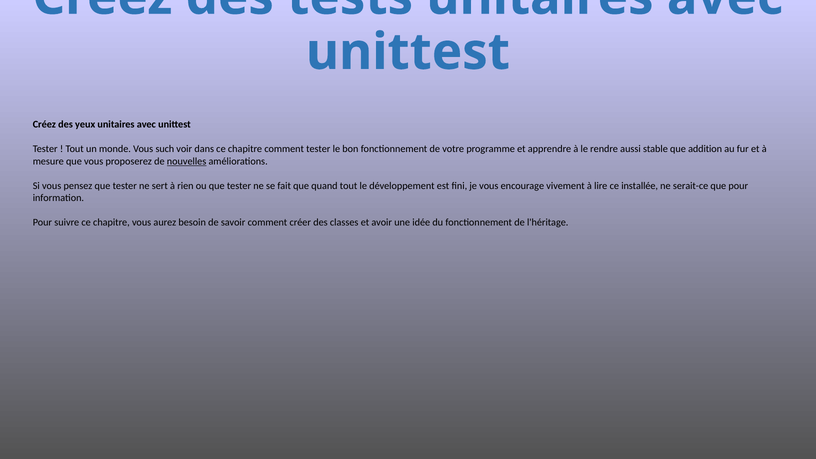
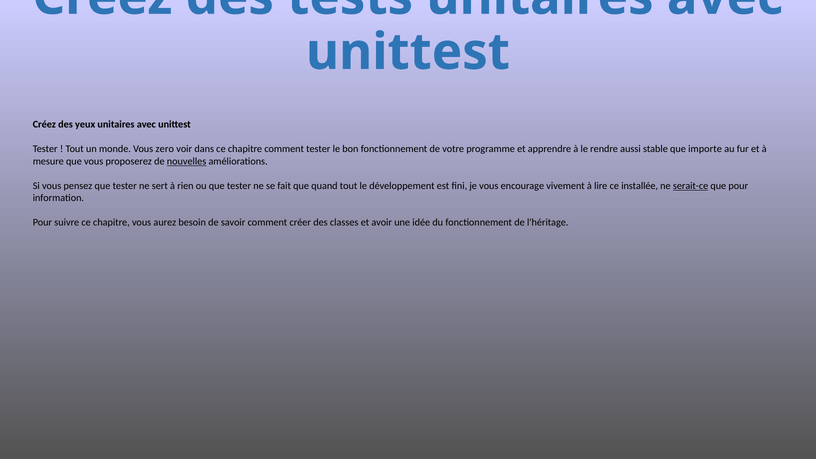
such: such -> zero
addition: addition -> importe
serait-ce underline: none -> present
